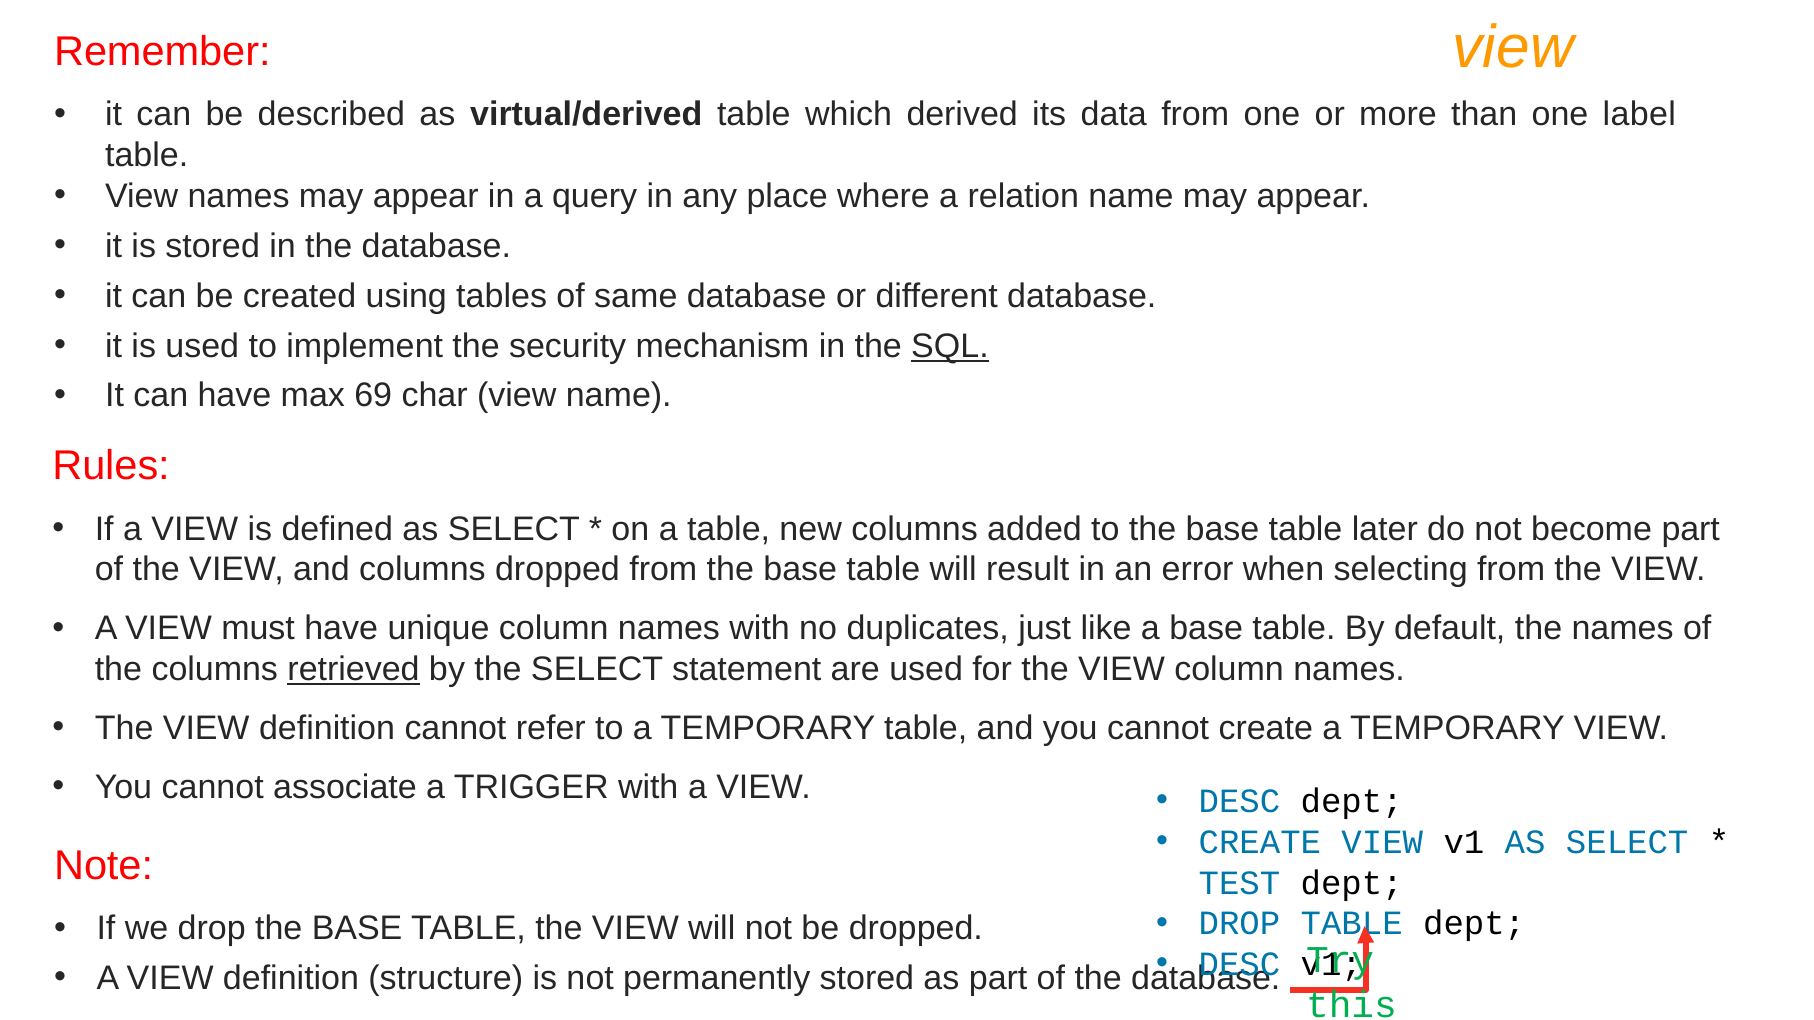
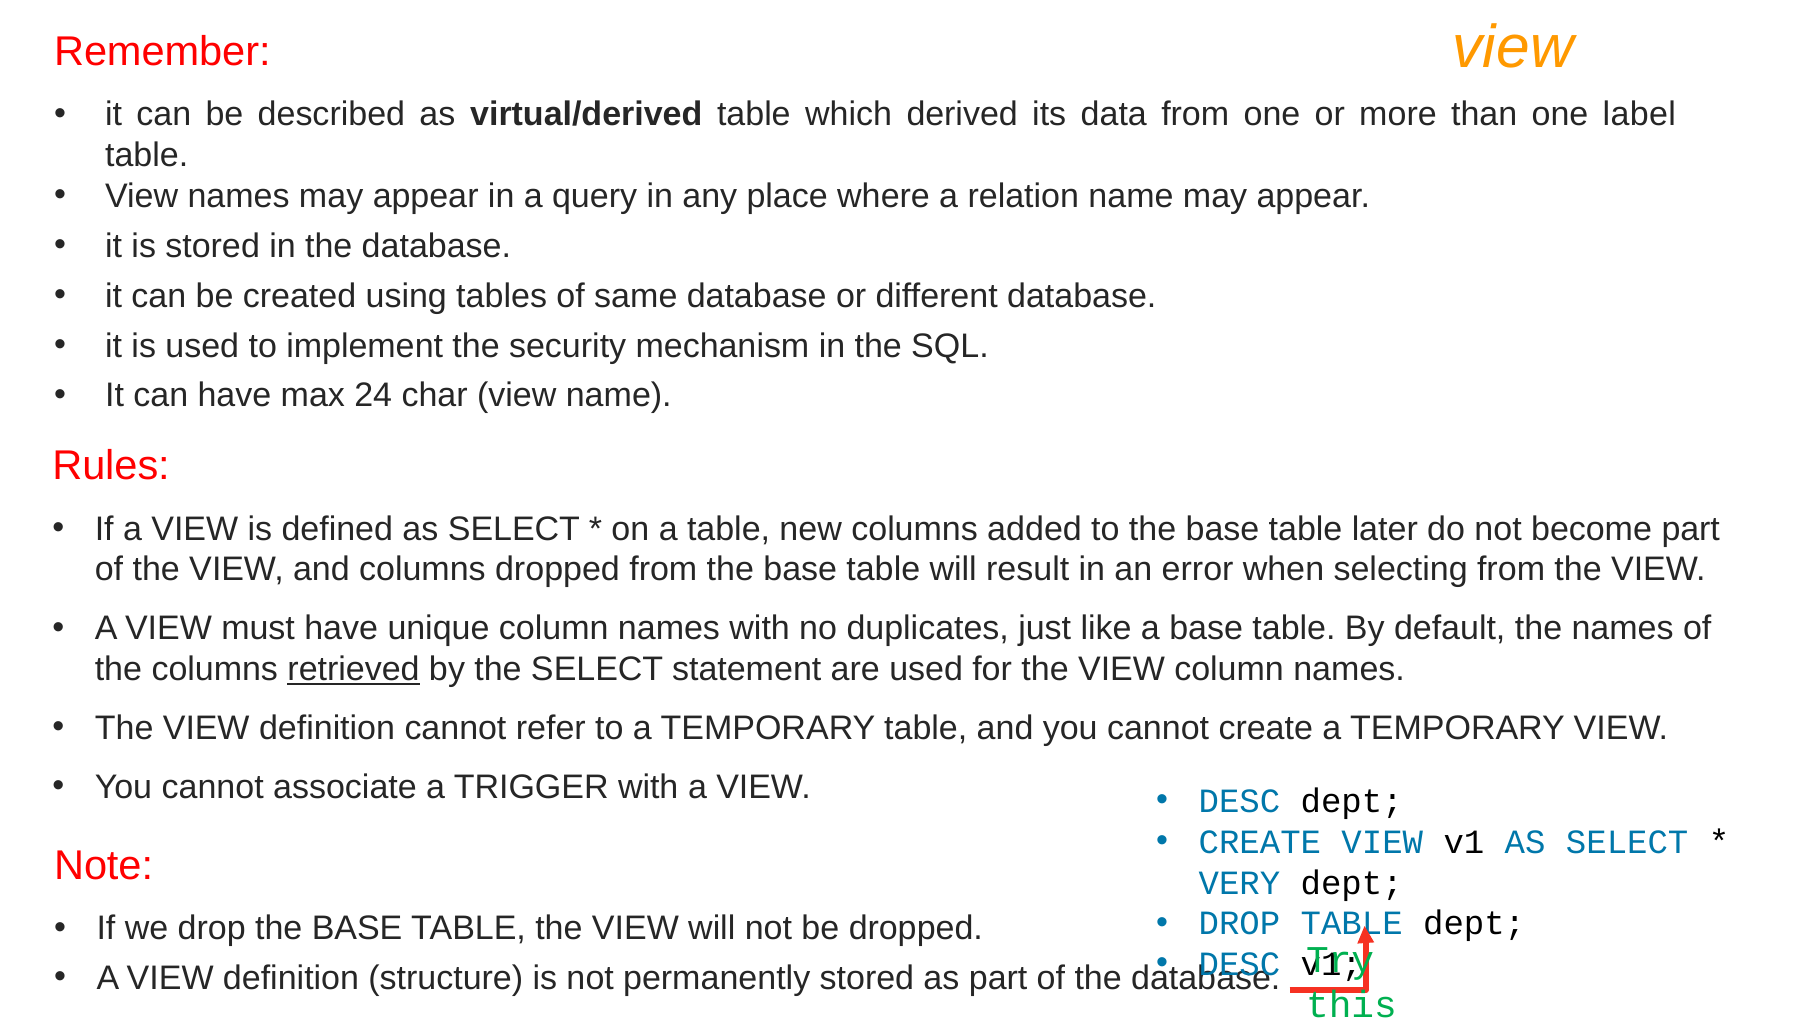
SQL underline: present -> none
69: 69 -> 24
TEST: TEST -> VERY
